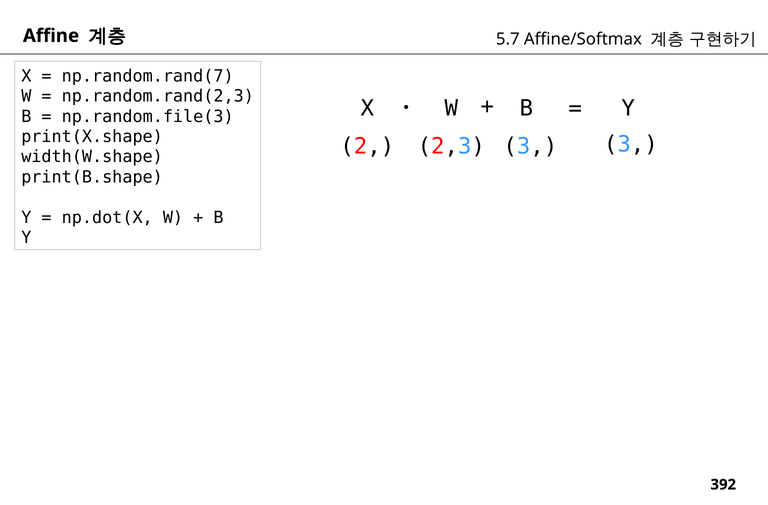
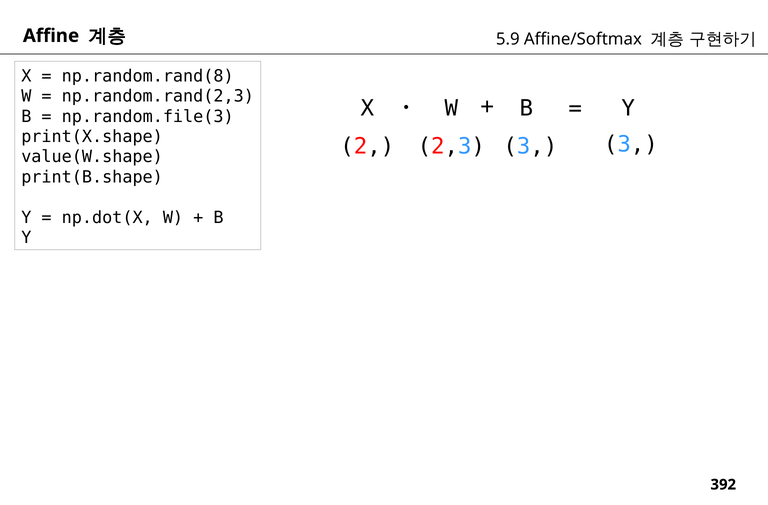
5.7: 5.7 -> 5.9
np.random.rand(7: np.random.rand(7 -> np.random.rand(8
width(W.shape: width(W.shape -> value(W.shape
